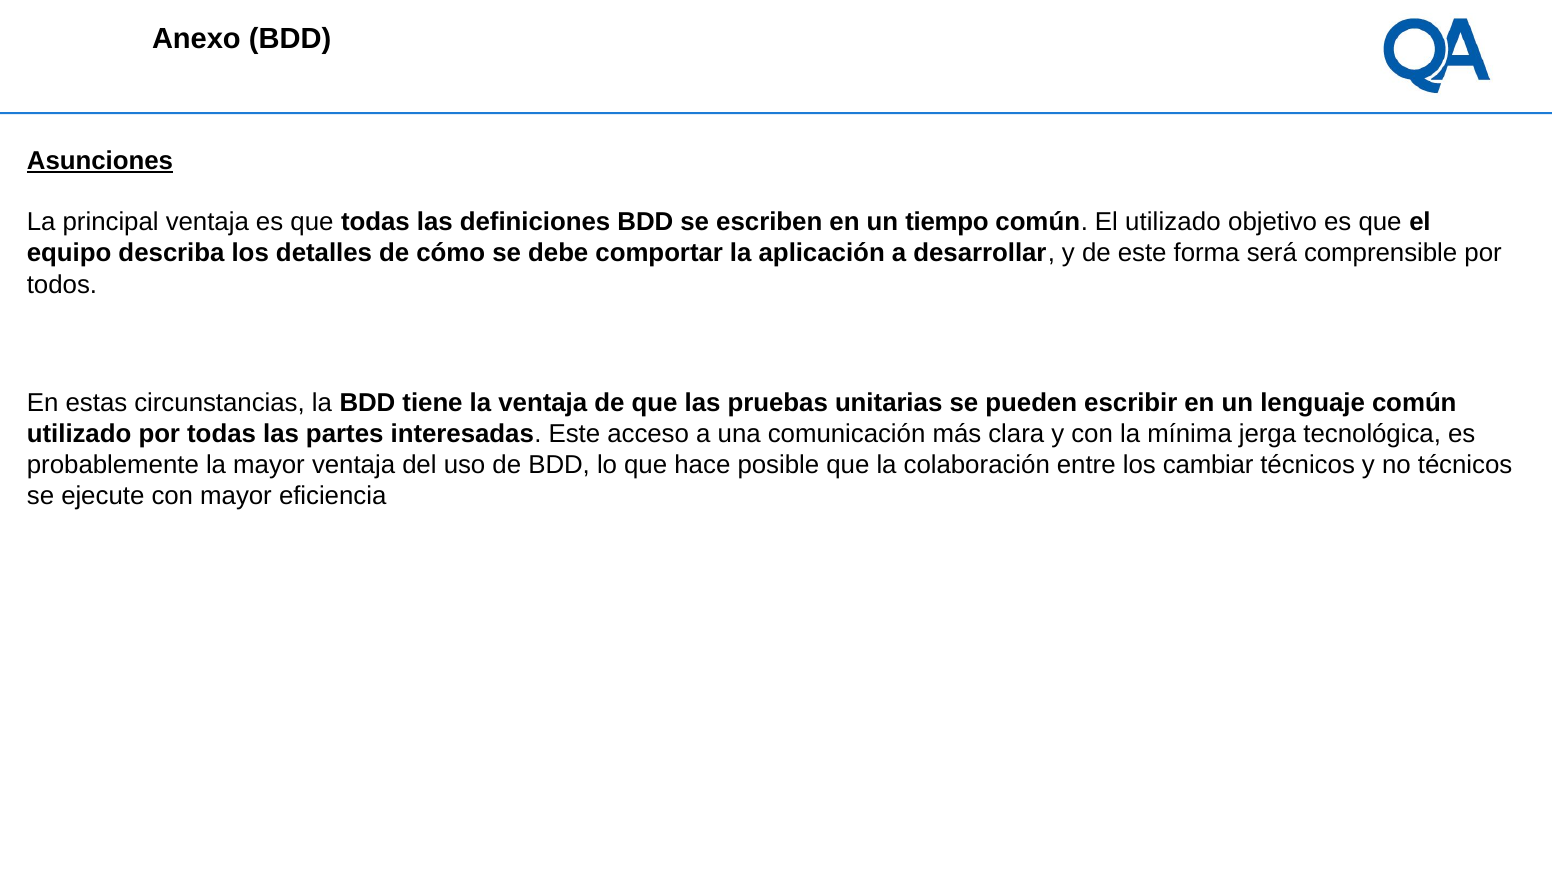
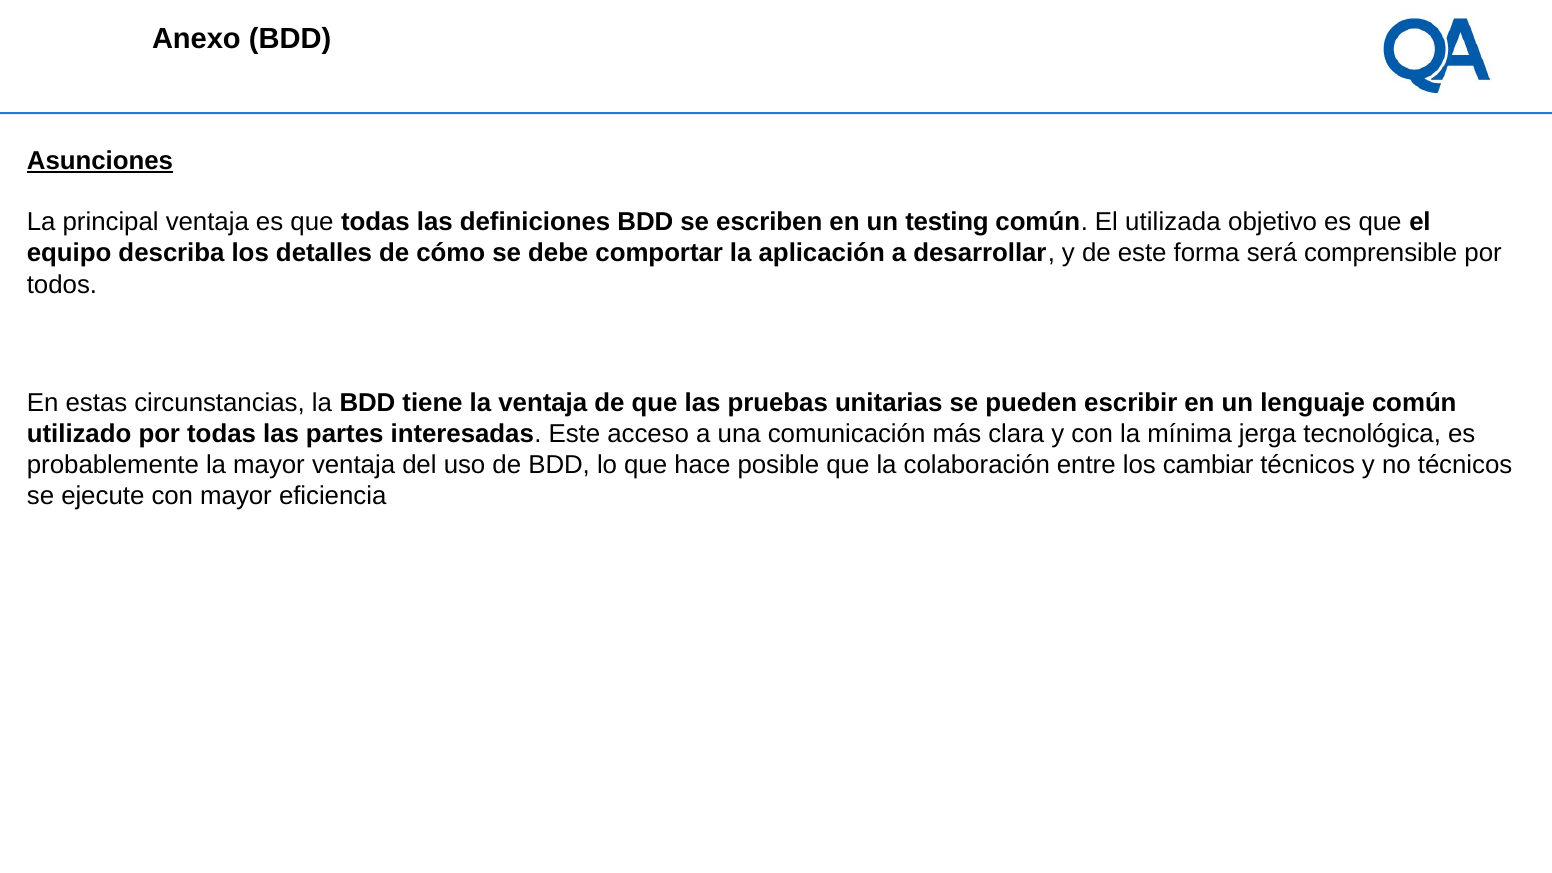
tiempo: tiempo -> testing
El utilizado: utilizado -> utilizada
